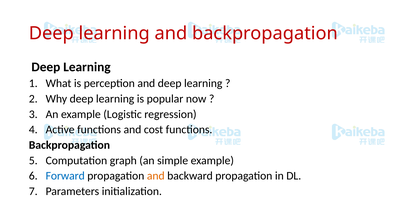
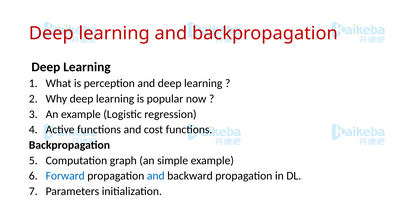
and at (156, 176) colour: orange -> blue
